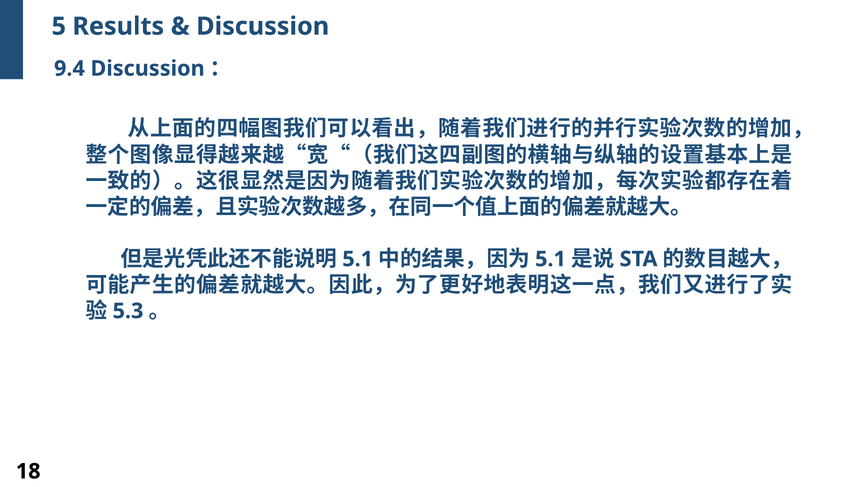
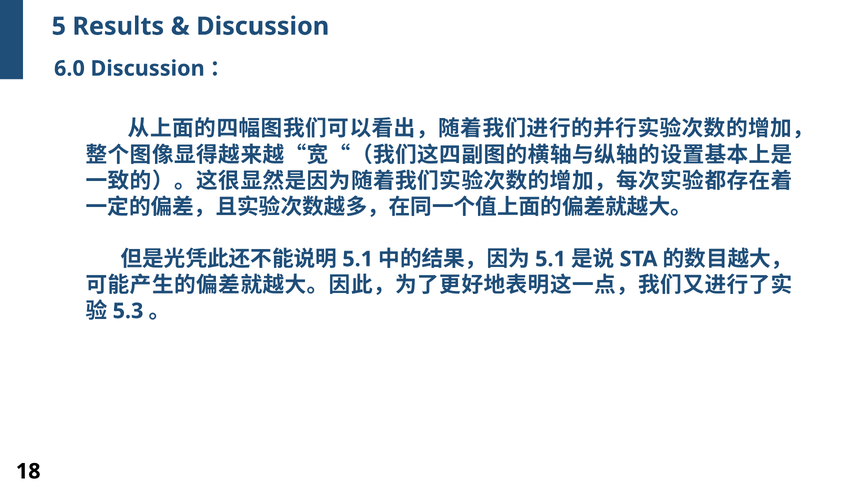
9.4: 9.4 -> 6.0
